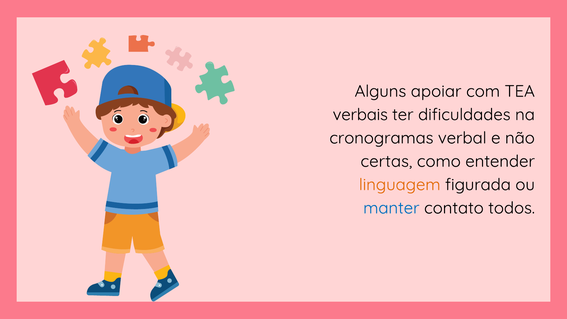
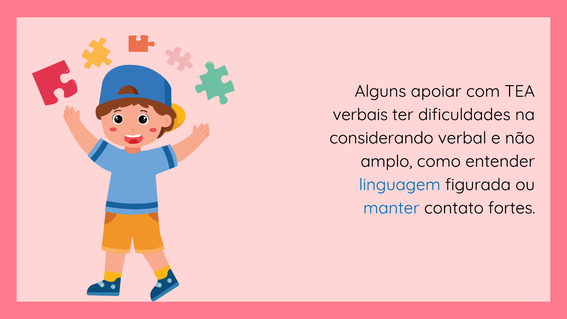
cronogramas: cronogramas -> considerando
certas: certas -> amplo
linguagem colour: orange -> blue
todos: todos -> fortes
